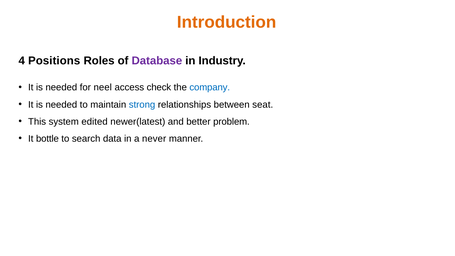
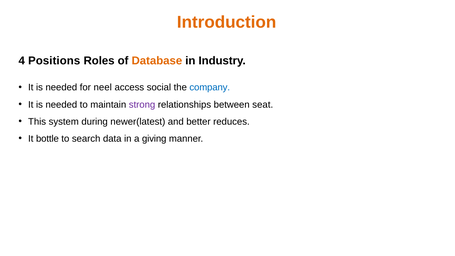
Database colour: purple -> orange
check: check -> social
strong colour: blue -> purple
edited: edited -> during
problem: problem -> reduces
never: never -> giving
